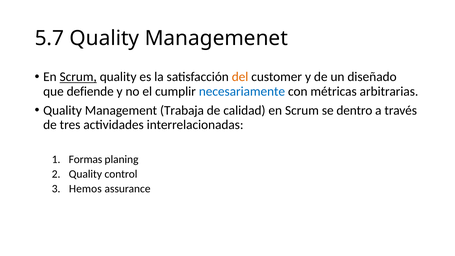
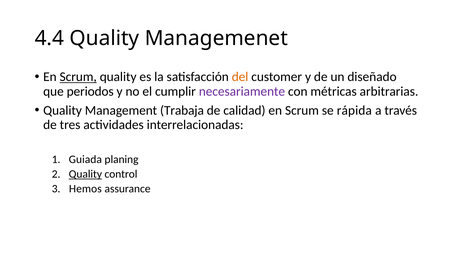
5.7: 5.7 -> 4.4
defiende: defiende -> periodos
necesariamente colour: blue -> purple
dentro: dentro -> rápida
Formas: Formas -> Guiada
Quality at (85, 174) underline: none -> present
